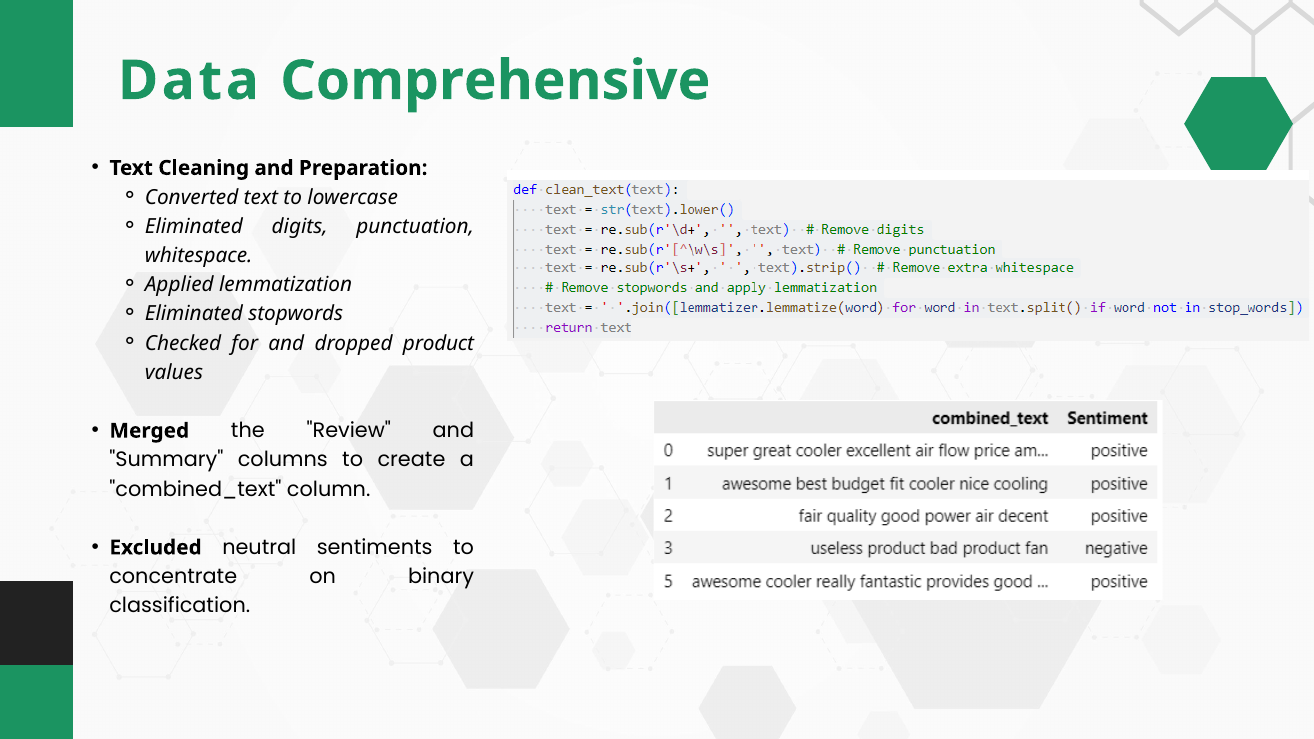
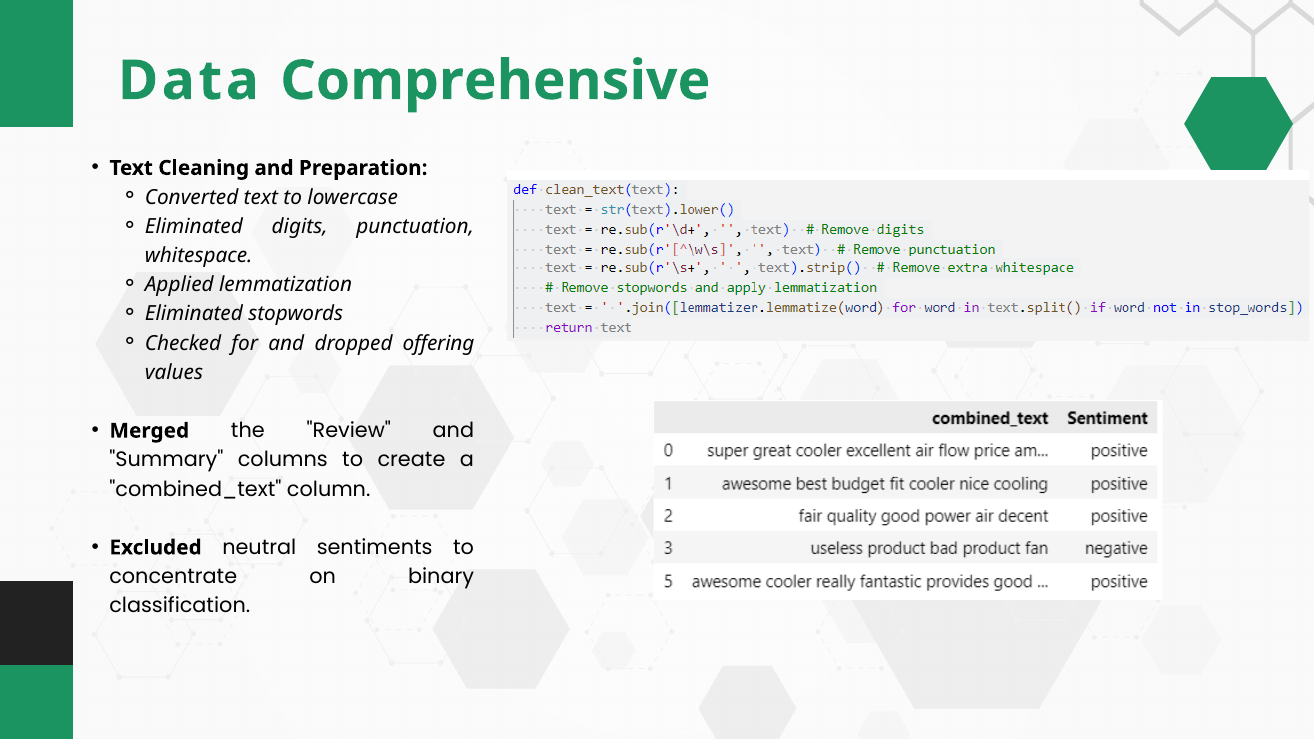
product: product -> offering
